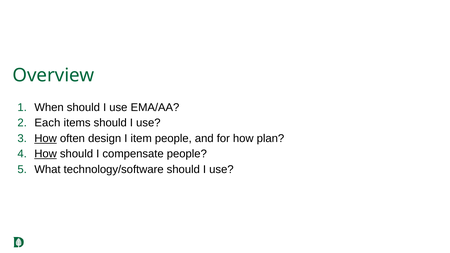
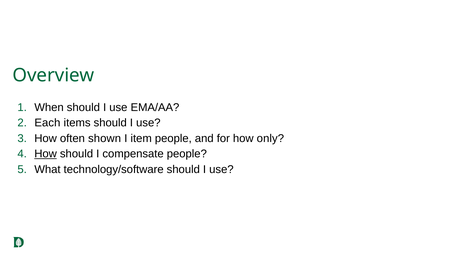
How at (46, 138) underline: present -> none
design: design -> shown
plan: plan -> only
